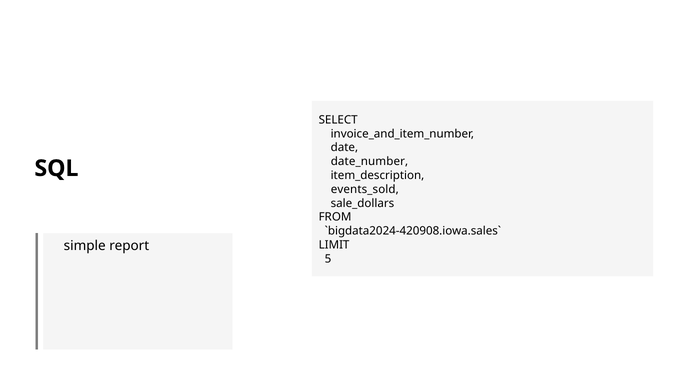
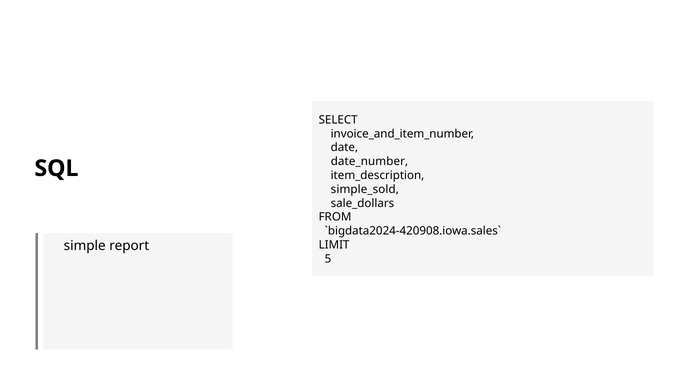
events_sold: events_sold -> simple_sold
